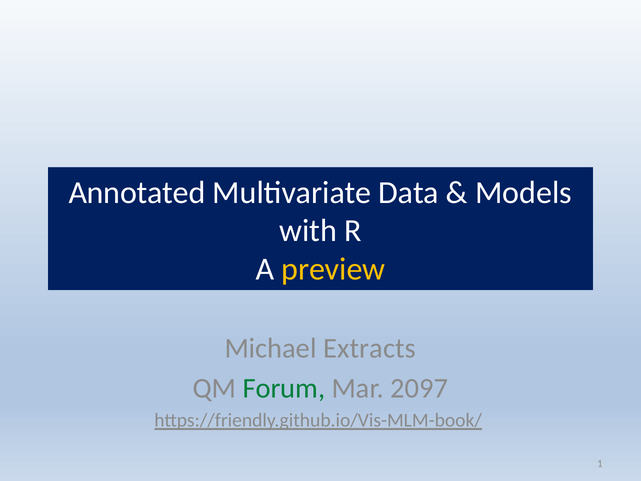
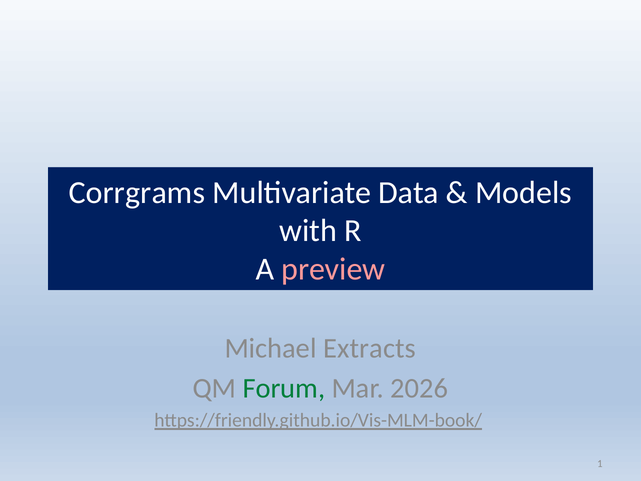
Annotated: Annotated -> Corrgrams
preview colour: yellow -> pink
2097: 2097 -> 2026
